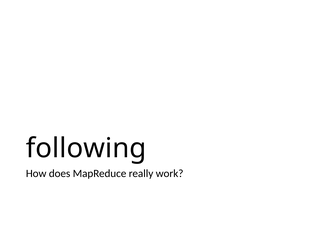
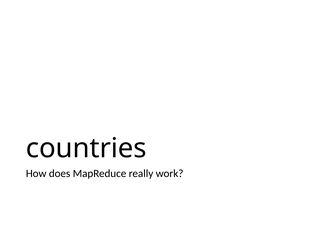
following: following -> countries
